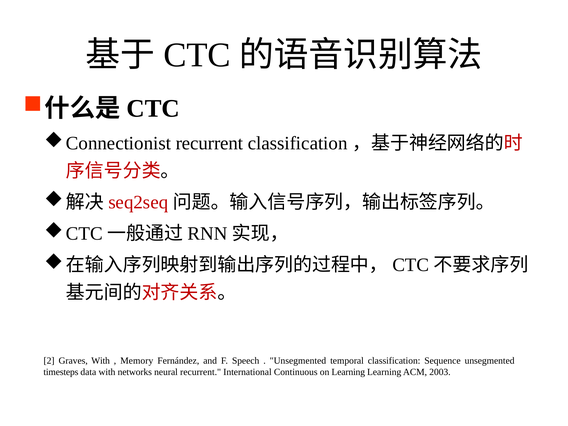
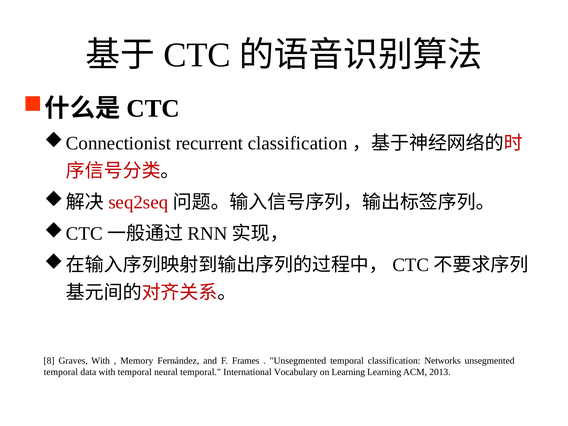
2: 2 -> 8
Speech: Speech -> Frames
Sequence: Sequence -> Networks
timesteps at (61, 372): timesteps -> temporal
with networks: networks -> temporal
neural recurrent: recurrent -> temporal
Continuous: Continuous -> Vocabulary
2003: 2003 -> 2013
